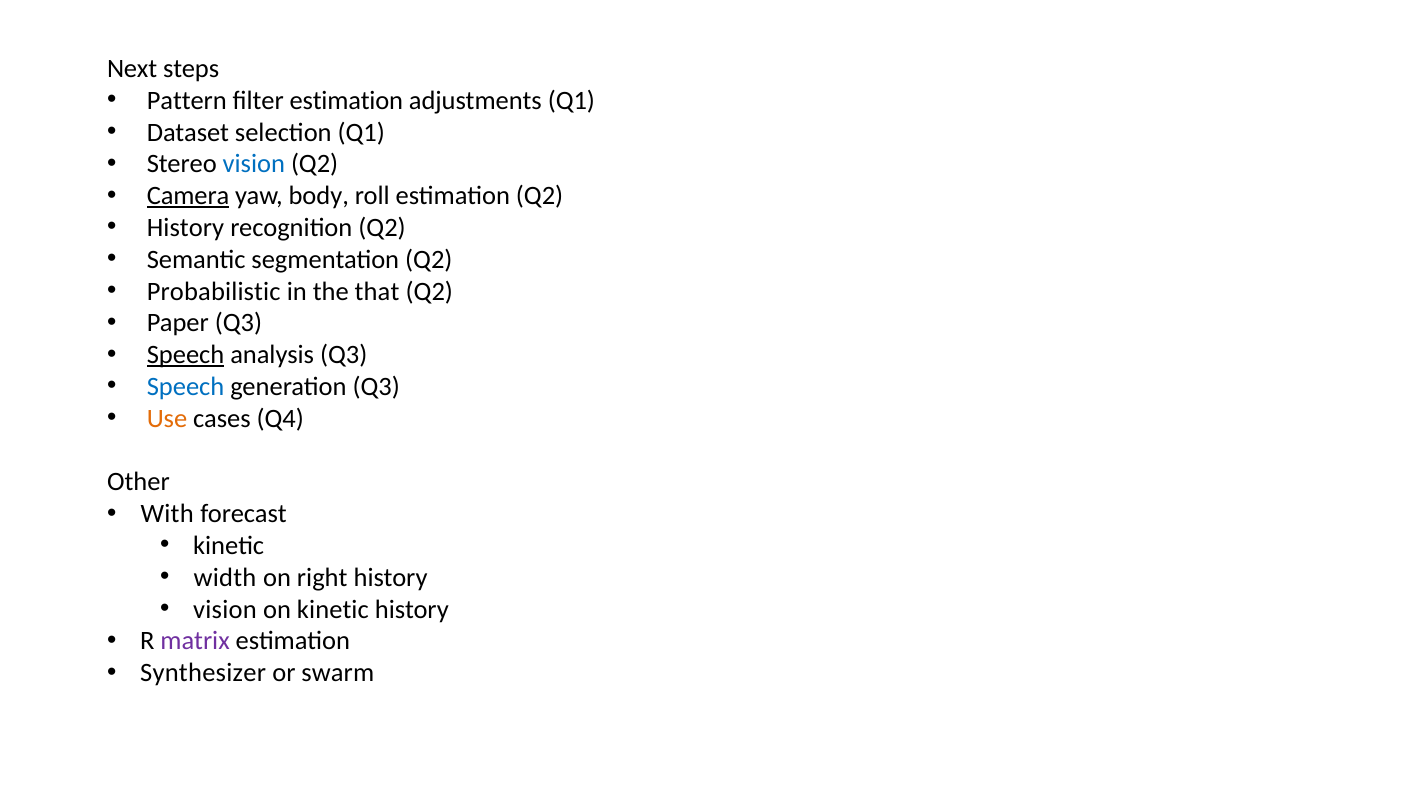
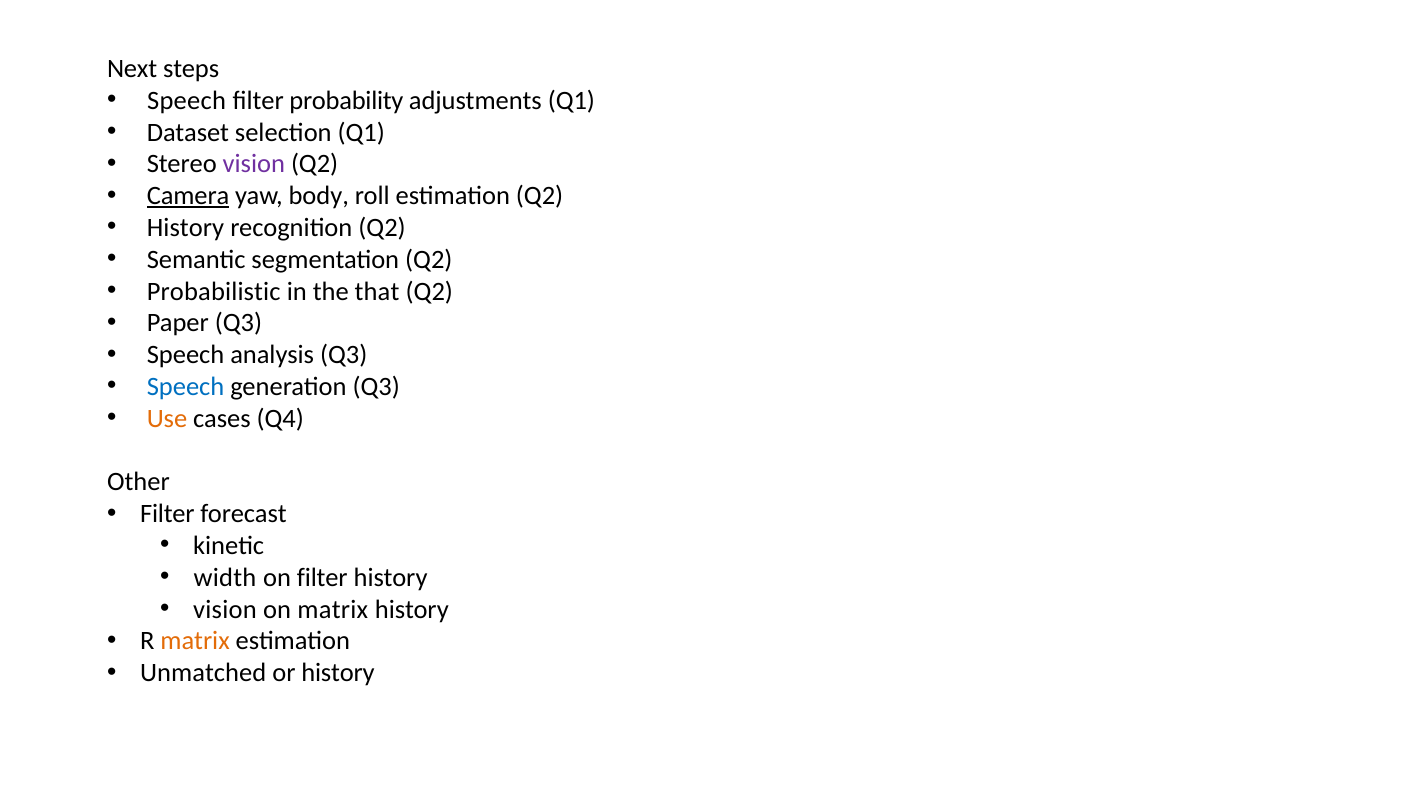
Pattern at (187, 101): Pattern -> Speech
filter estimation: estimation -> probability
vision at (254, 164) colour: blue -> purple
Speech at (186, 355) underline: present -> none
With at (167, 514): With -> Filter
on right: right -> filter
on kinetic: kinetic -> matrix
matrix at (195, 641) colour: purple -> orange
Synthesizer: Synthesizer -> Unmatched
or swarm: swarm -> history
